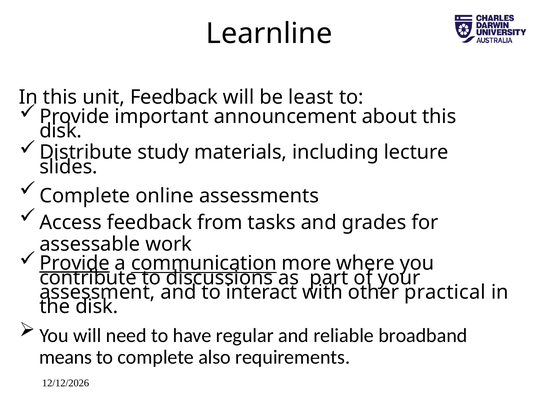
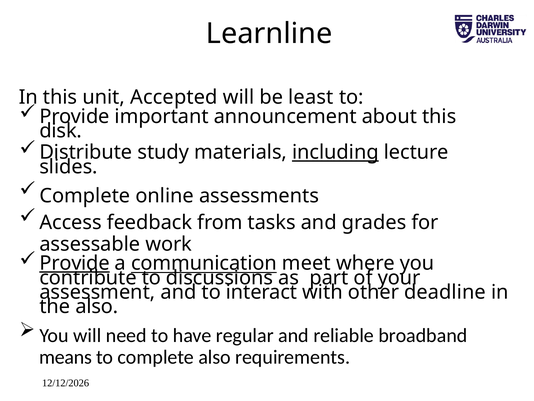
unit Feedback: Feedback -> Accepted
including underline: none -> present
more: more -> meet
practical: practical -> deadline
the disk: disk -> also
